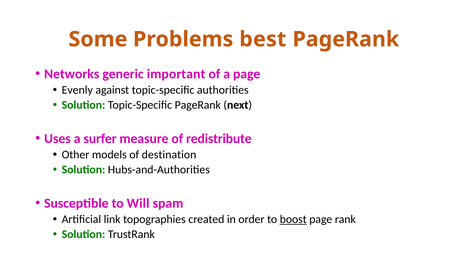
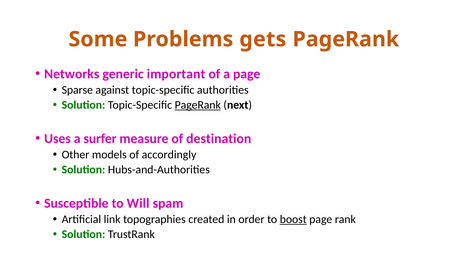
best: best -> gets
Evenly: Evenly -> Sparse
PageRank at (198, 105) underline: none -> present
redistribute: redistribute -> destination
destination: destination -> accordingly
